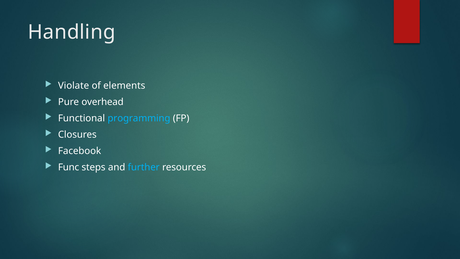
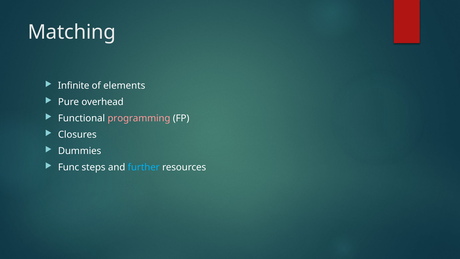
Handling: Handling -> Matching
Violate: Violate -> Infinite
programming colour: light blue -> pink
Facebook: Facebook -> Dummies
